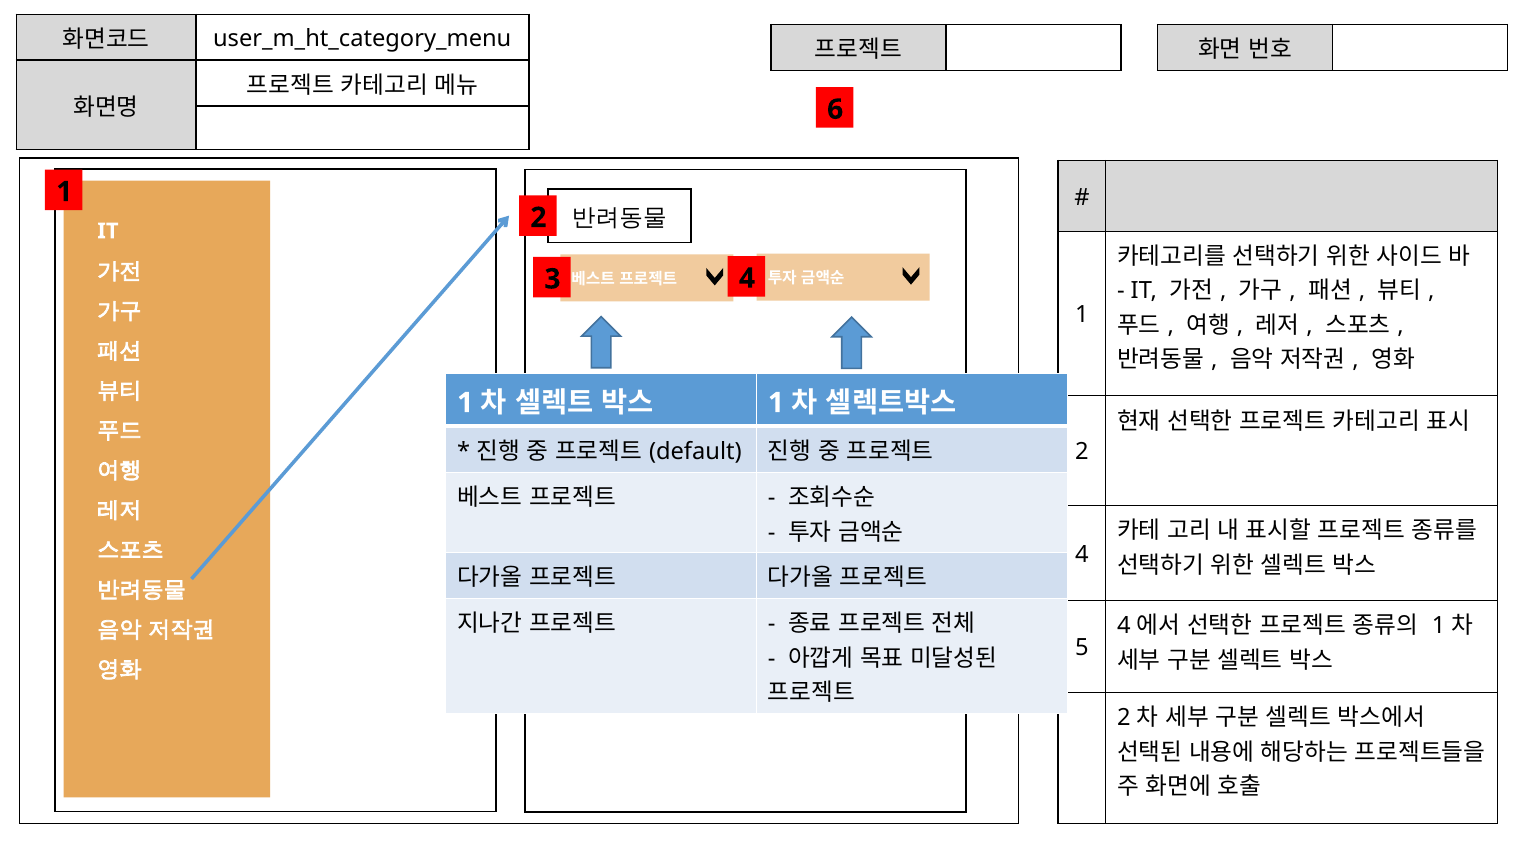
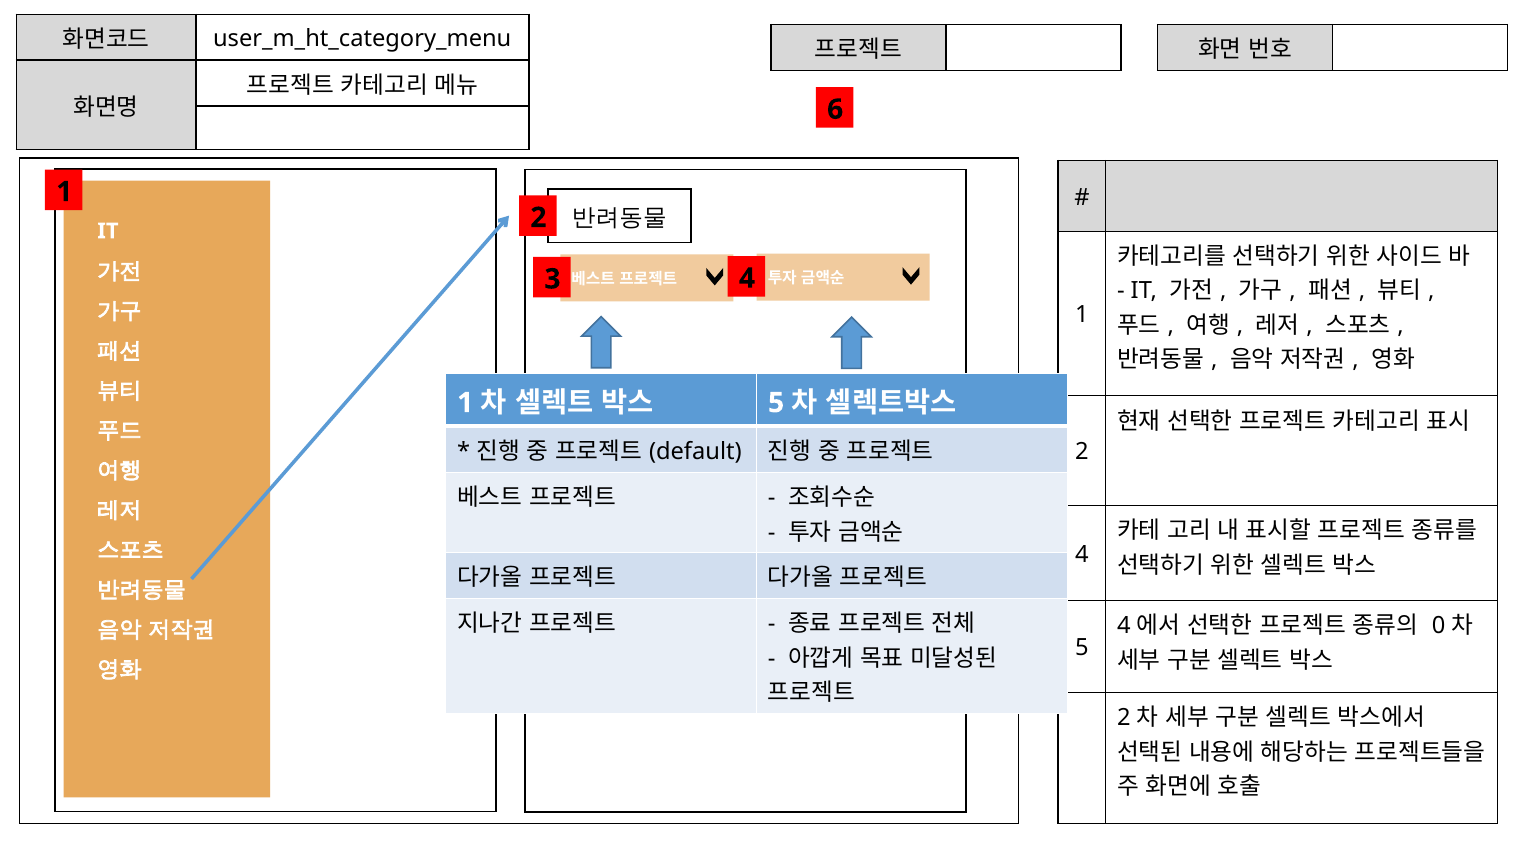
1 at (776, 403): 1 -> 5
1 at (1439, 626): 1 -> 0
